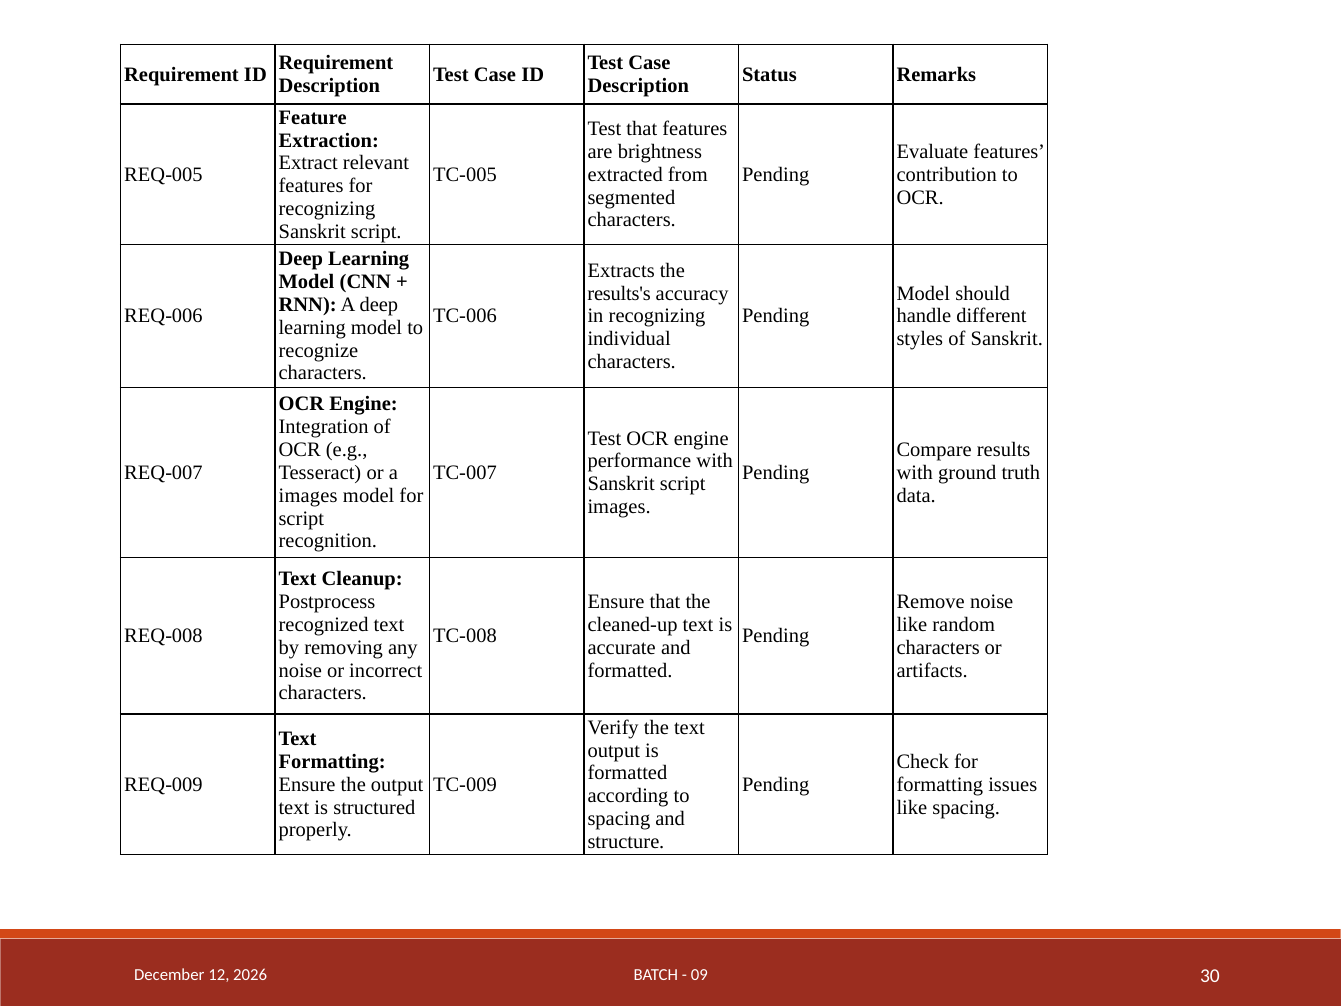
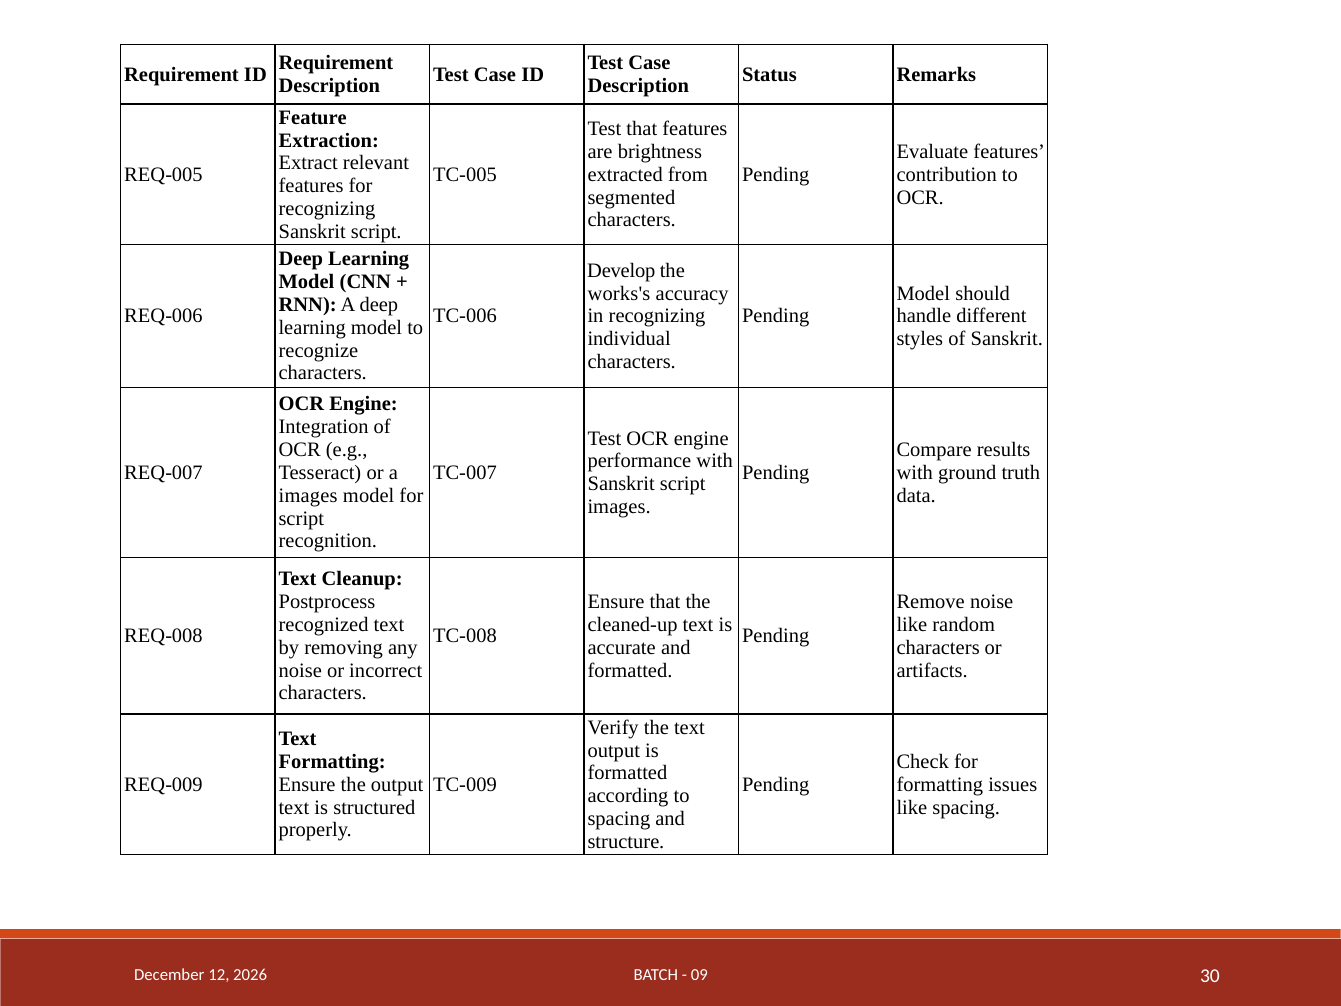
Extracts: Extracts -> Develop
results's: results's -> works's
